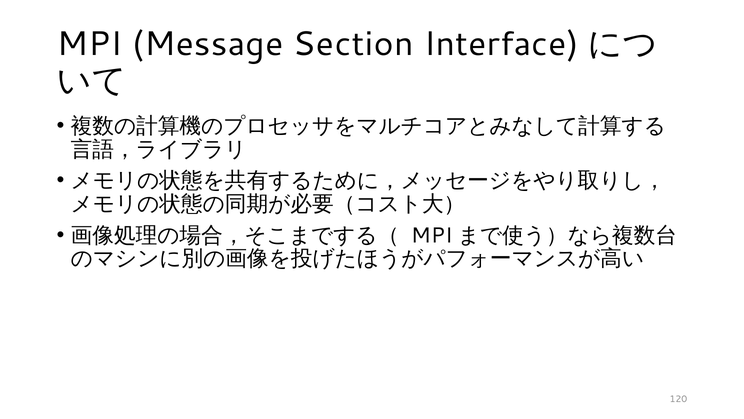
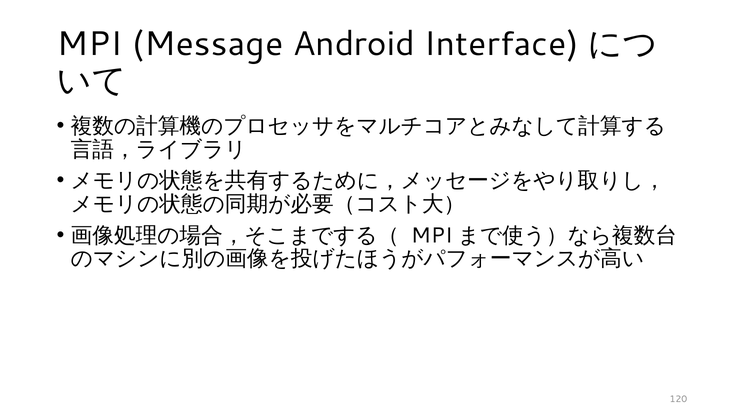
Section: Section -> Android
